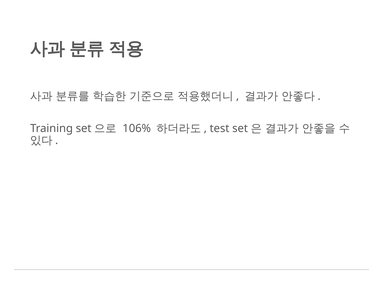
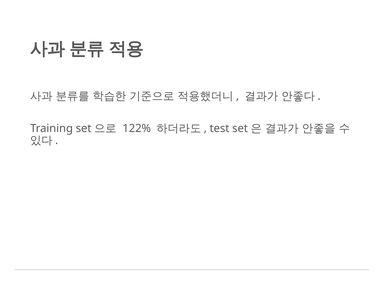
106%: 106% -> 122%
